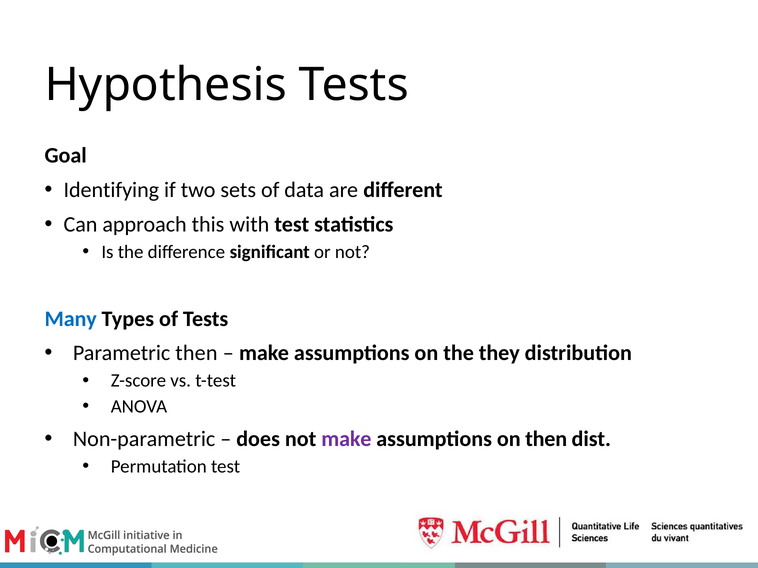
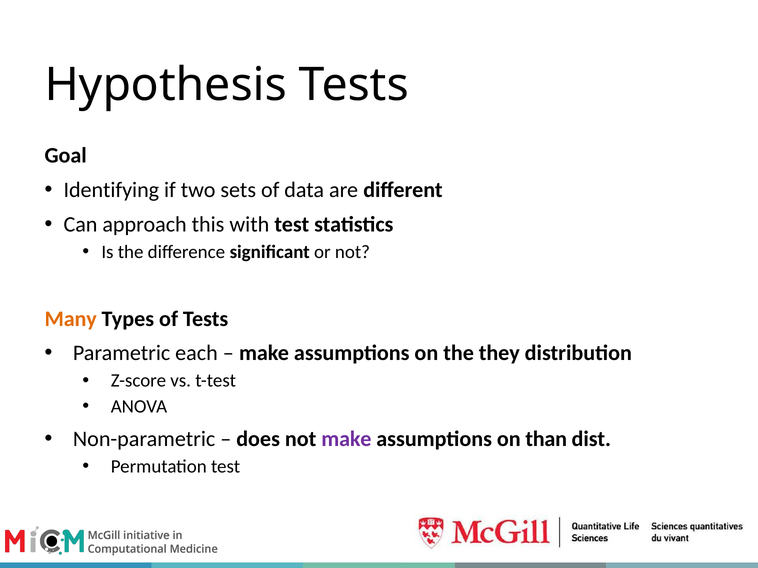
Many colour: blue -> orange
Parametric then: then -> each
on then: then -> than
